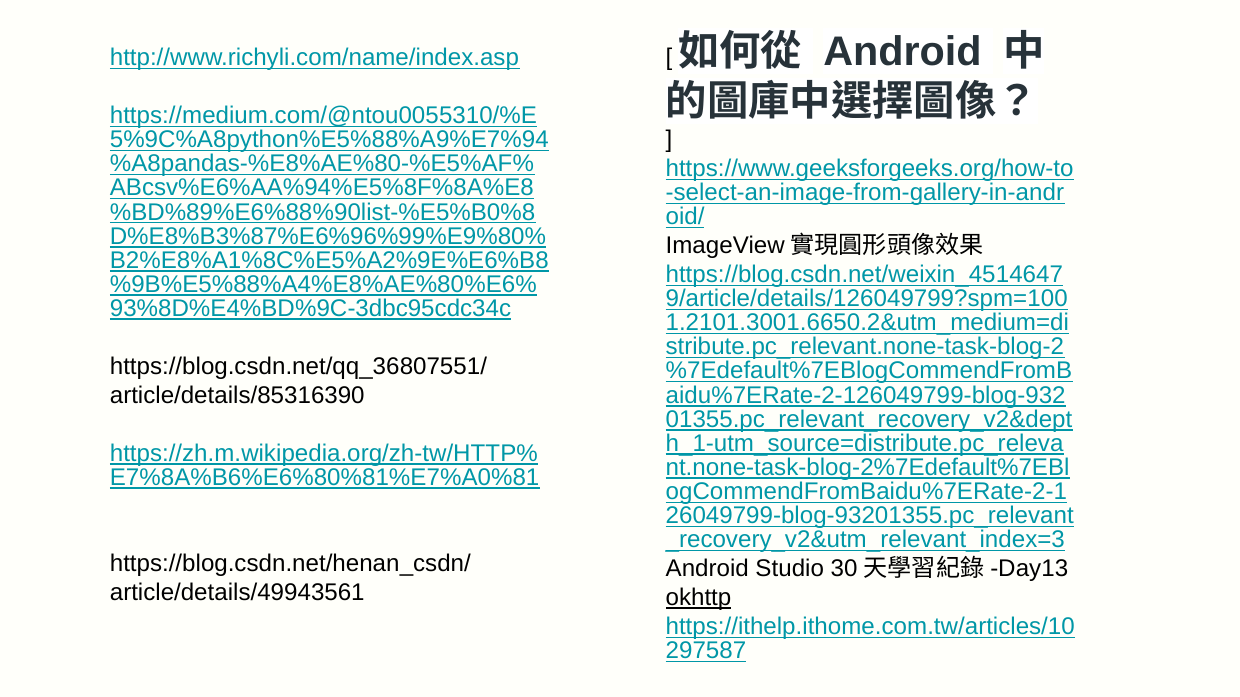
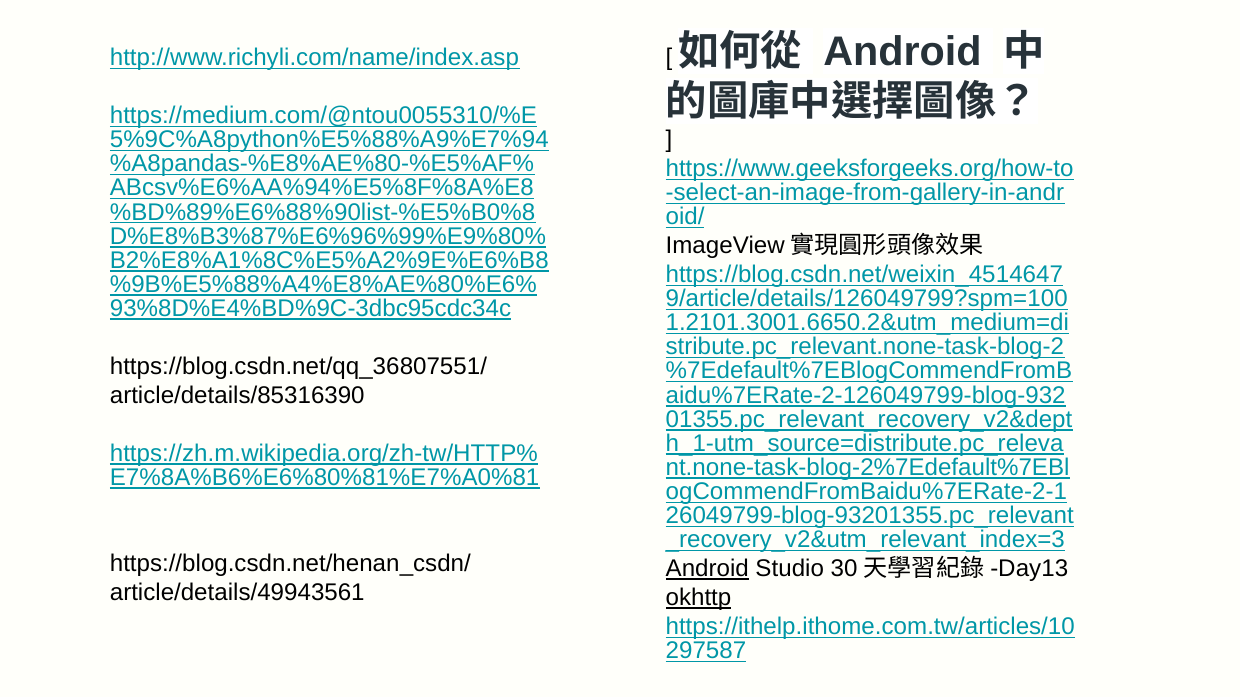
Android at (707, 569) underline: none -> present
